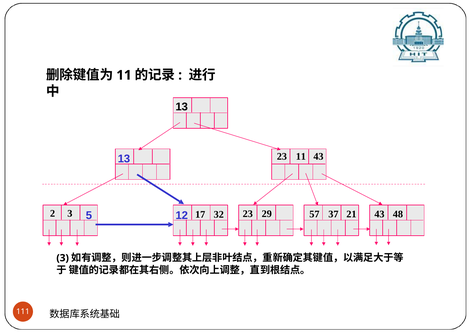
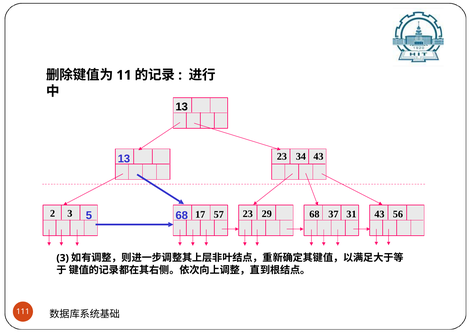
23 11: 11 -> 34
3 12: 12 -> 68
32: 32 -> 57
29 57: 57 -> 68
21: 21 -> 31
48: 48 -> 56
